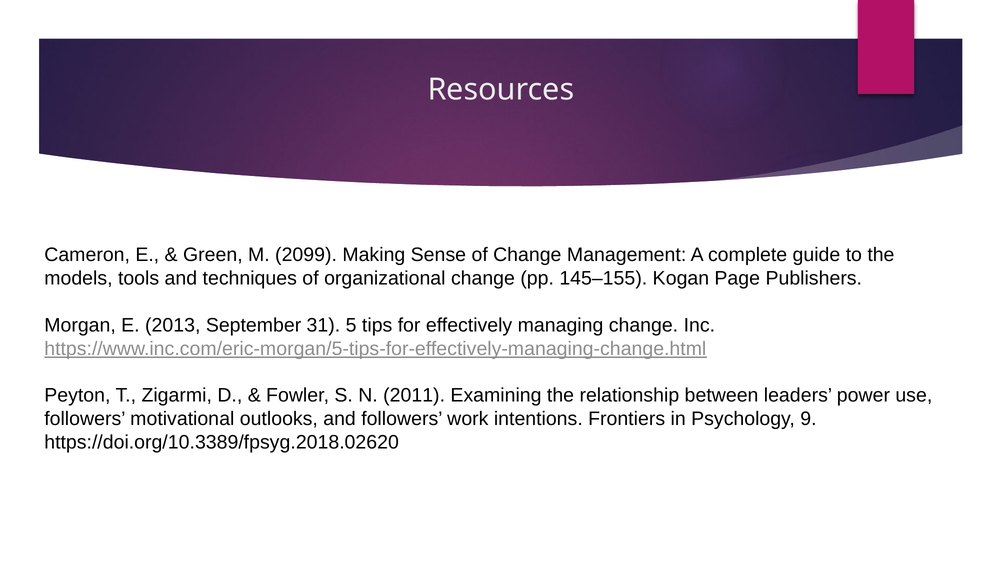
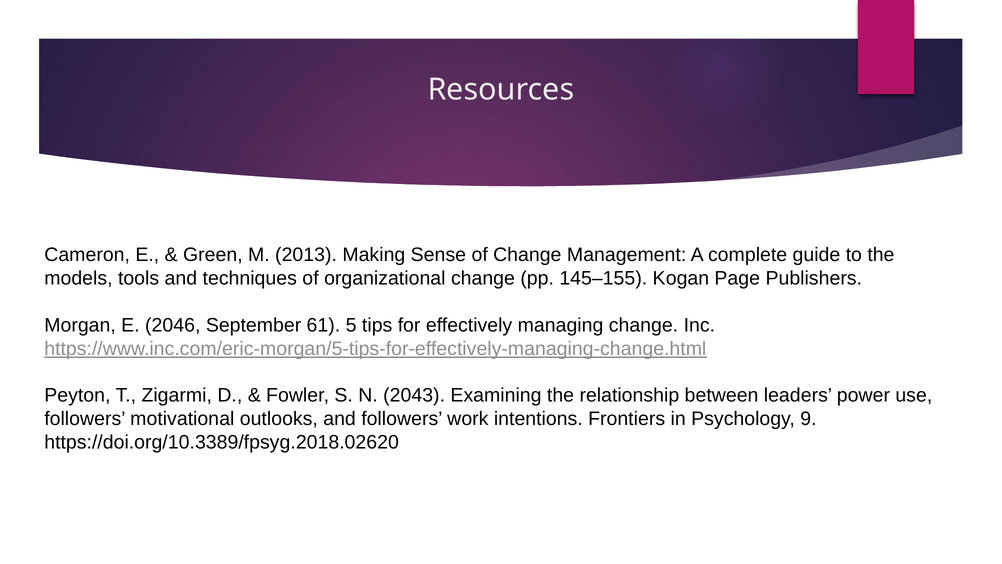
2099: 2099 -> 2013
2013: 2013 -> 2046
31: 31 -> 61
2011: 2011 -> 2043
